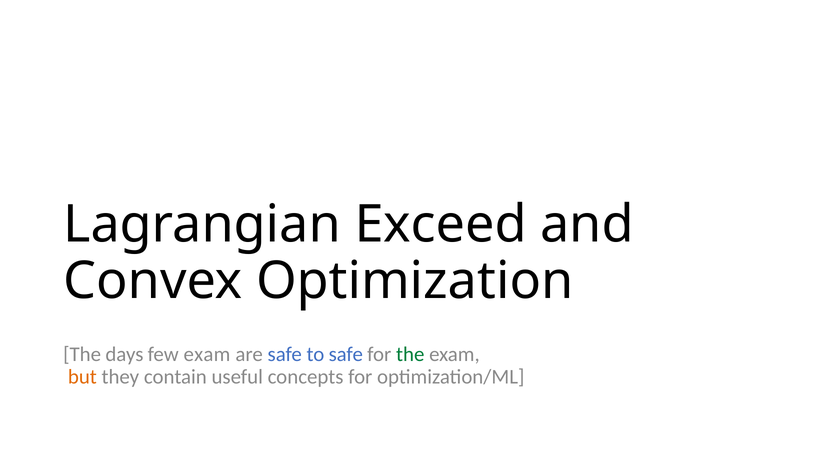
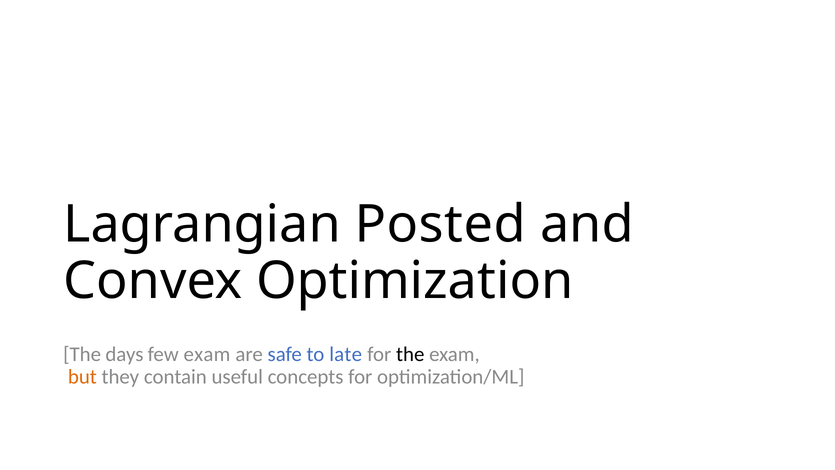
Exceed: Exceed -> Posted
to safe: safe -> late
the at (410, 354) colour: green -> black
